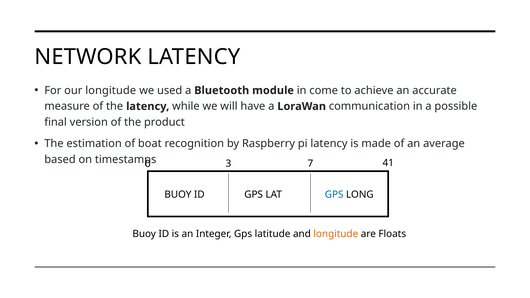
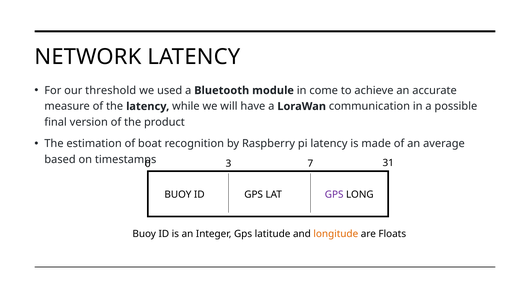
our longitude: longitude -> threshold
41: 41 -> 31
GPS at (334, 194) colour: blue -> purple
